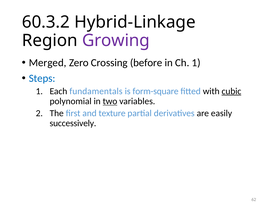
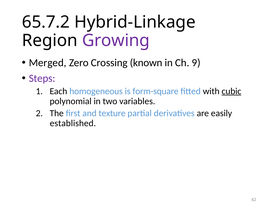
60.3.2: 60.3.2 -> 65.7.2
before: before -> known
Ch 1: 1 -> 9
Steps colour: blue -> purple
fundamentals: fundamentals -> homogeneous
two underline: present -> none
successively: successively -> established
